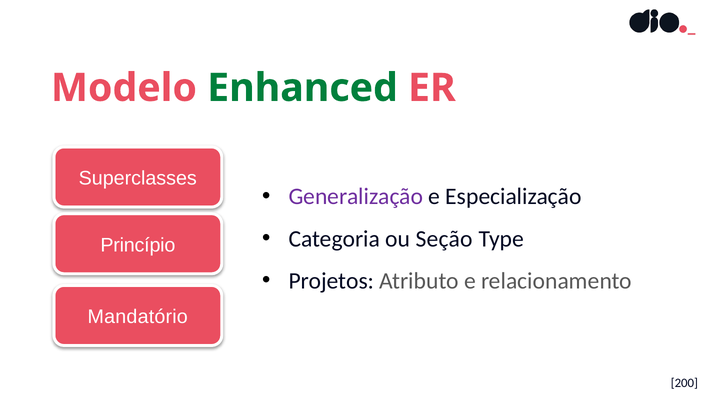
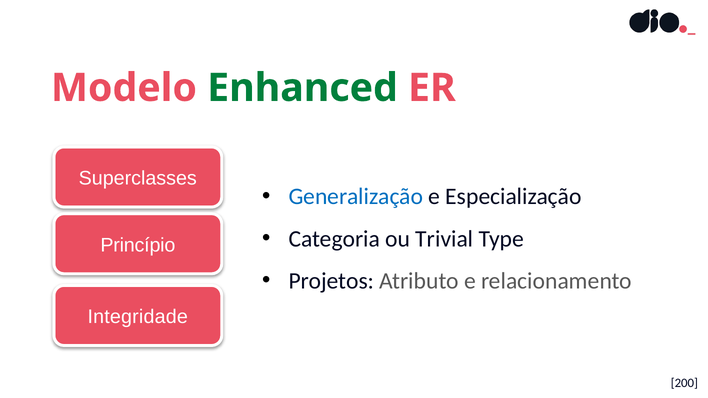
Generalização colour: purple -> blue
Seção: Seção -> Trivial
Mandatório: Mandatório -> Integridade
